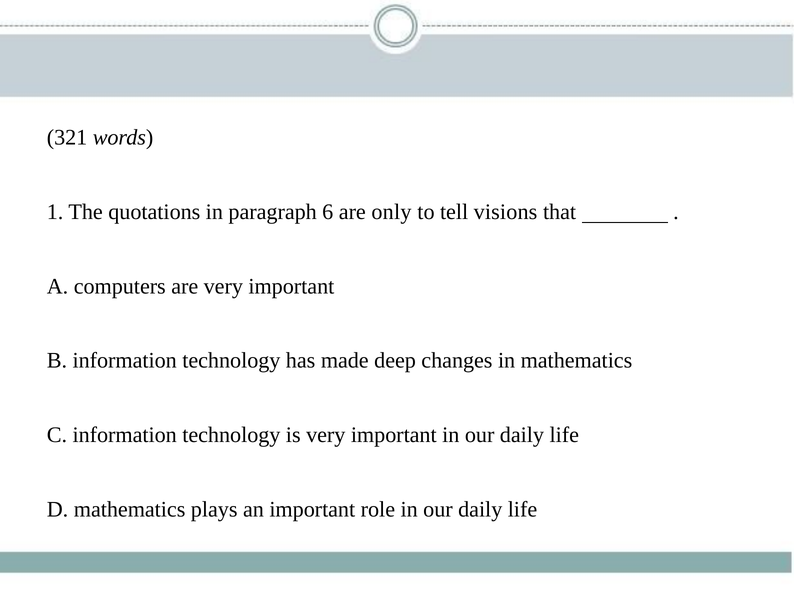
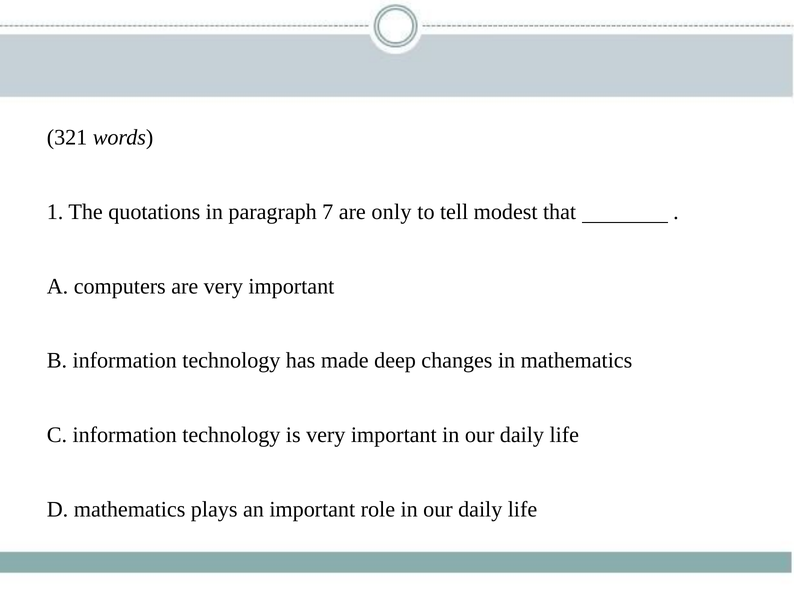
6: 6 -> 7
visions: visions -> modest
